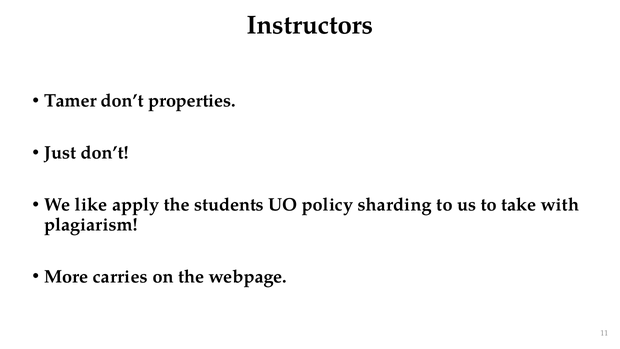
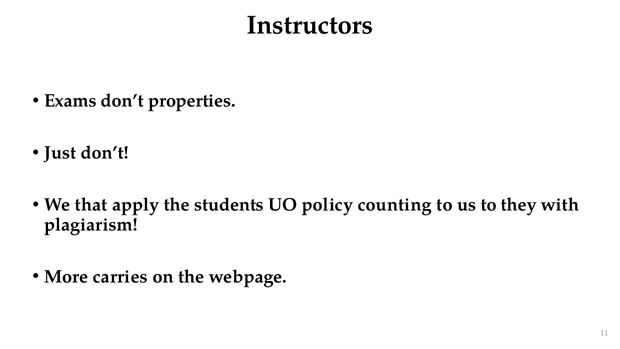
Tamer: Tamer -> Exams
like: like -> that
sharding: sharding -> counting
take: take -> they
